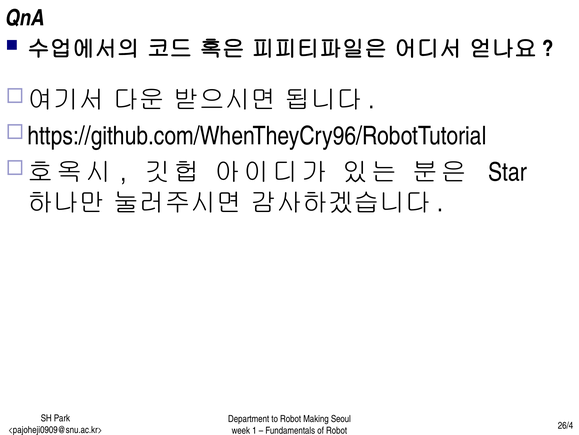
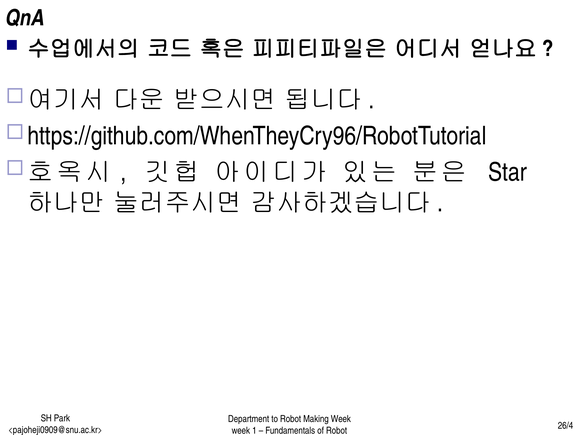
Making Seoul: Seoul -> Week
